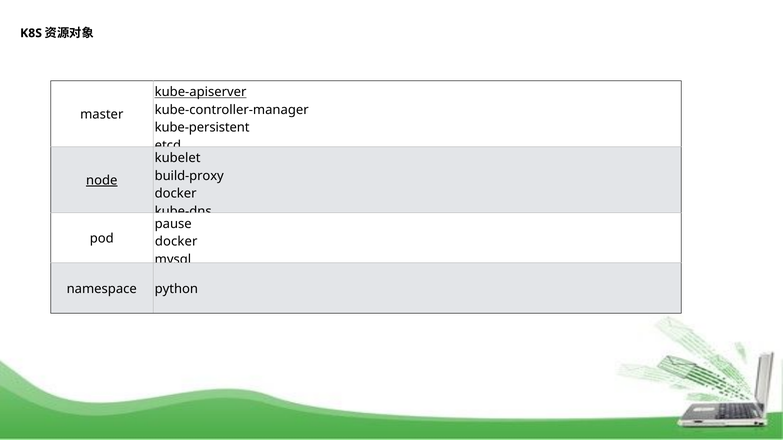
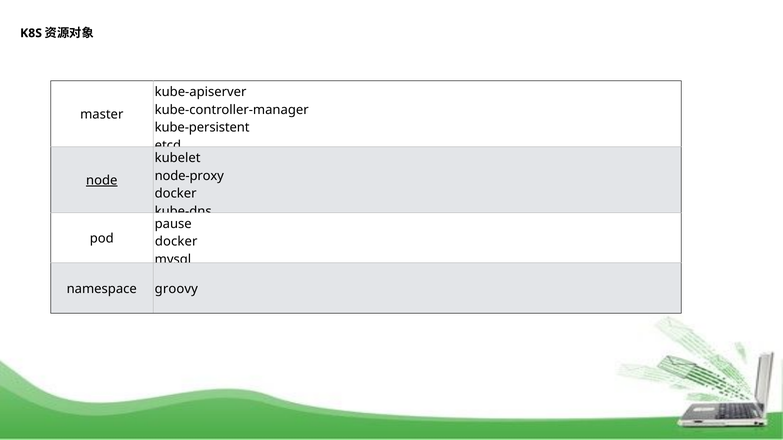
kube-apiserver underline: present -> none
build-proxy: build-proxy -> node-proxy
python: python -> groovy
